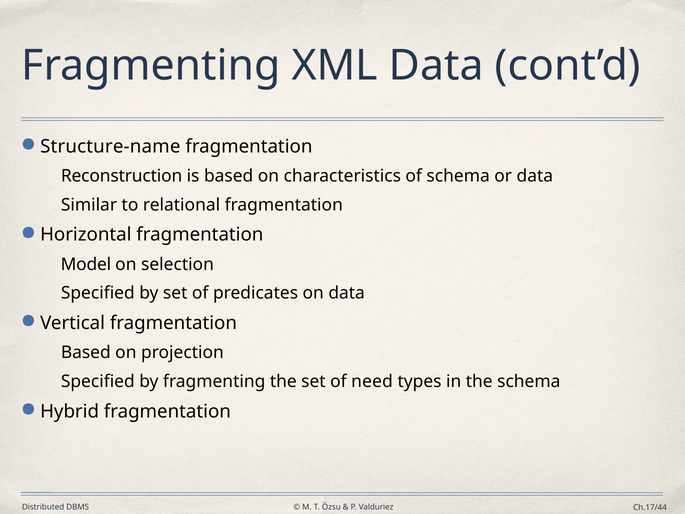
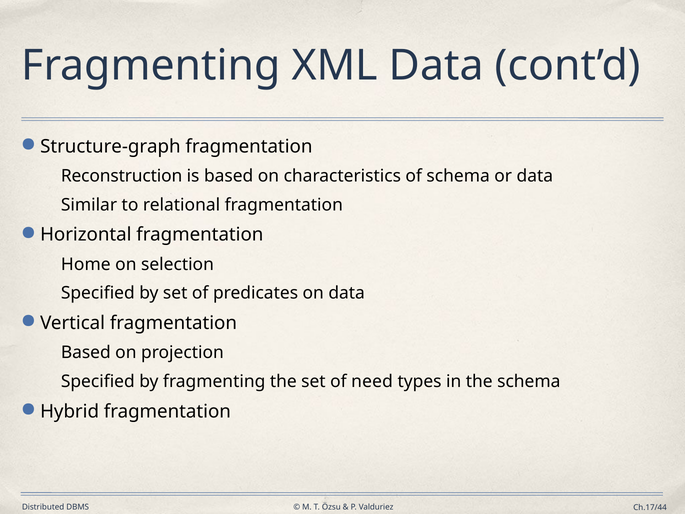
Structure-name: Structure-name -> Structure-graph
Model: Model -> Home
